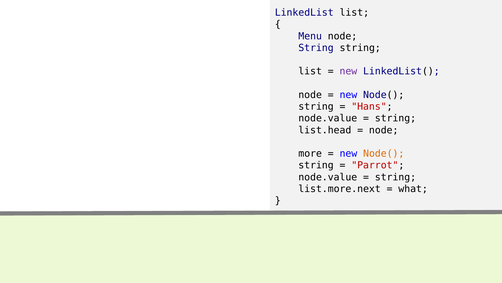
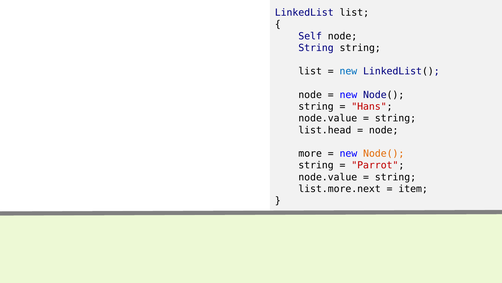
Menu: Menu -> Self
new at (348, 71) colour: purple -> blue
what: what -> item
